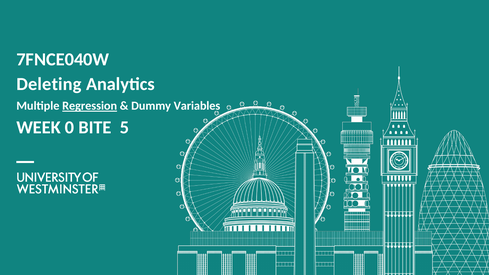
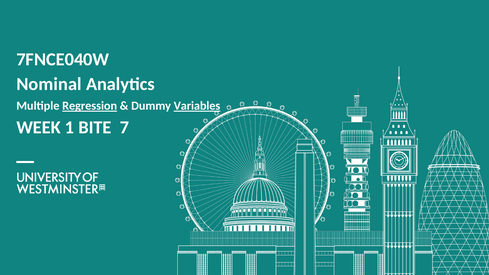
Deleting: Deleting -> Nominal
Variables underline: none -> present
0: 0 -> 1
5: 5 -> 7
